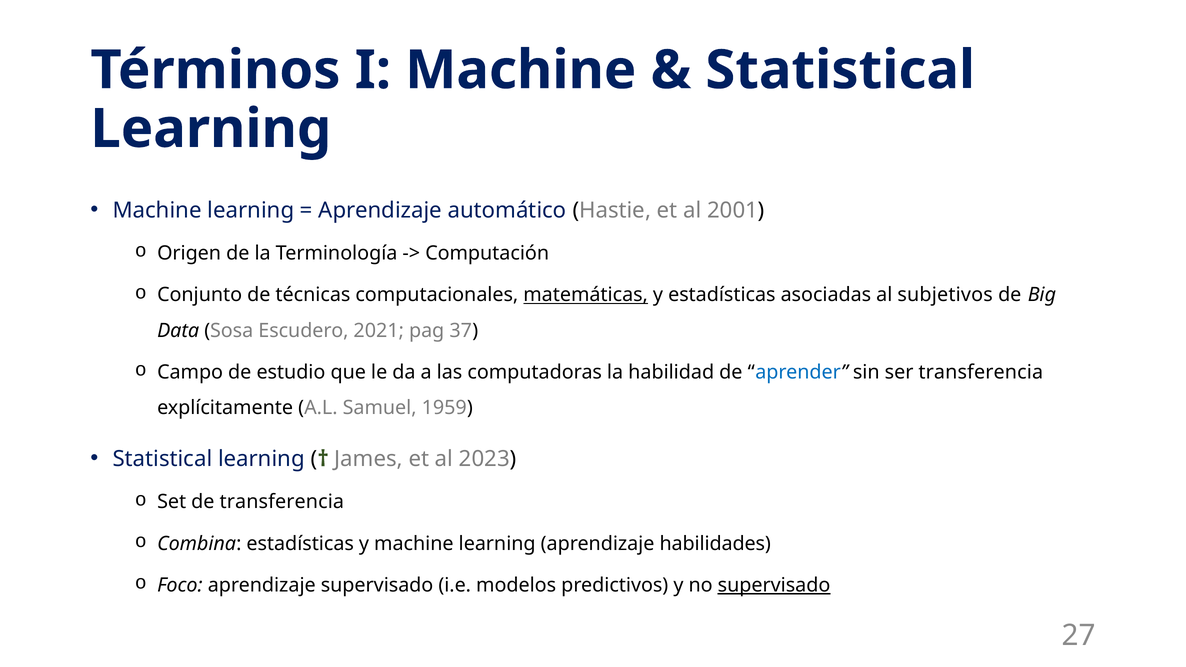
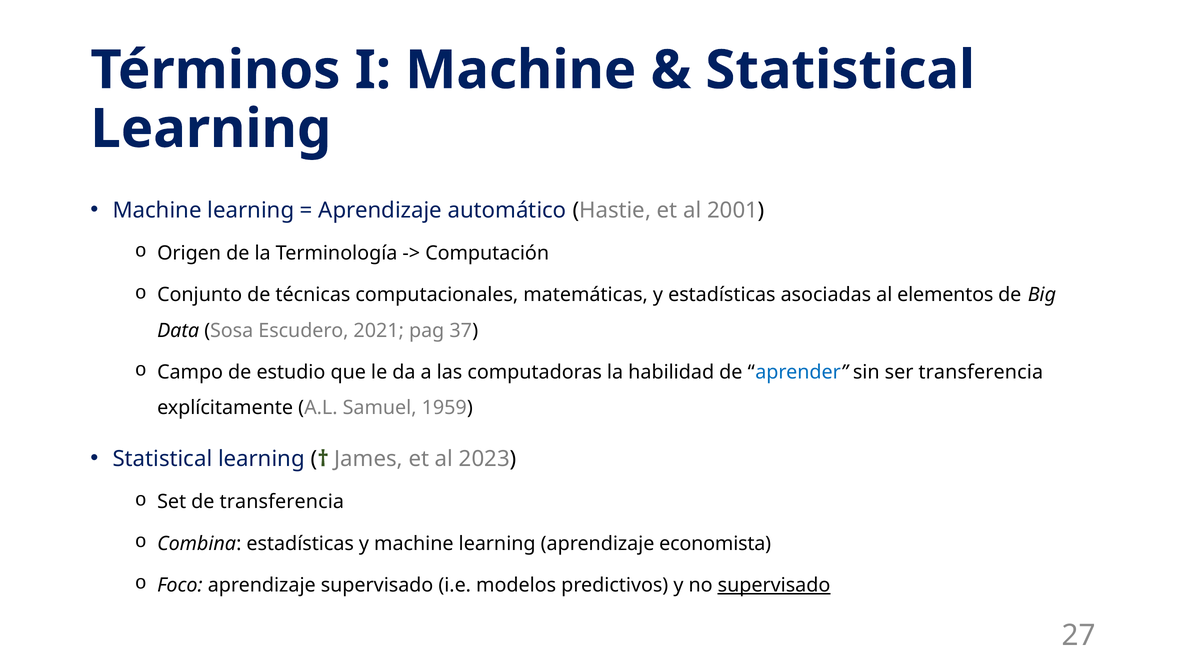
matemáticas underline: present -> none
subjetivos: subjetivos -> elementos
habilidades: habilidades -> economista
